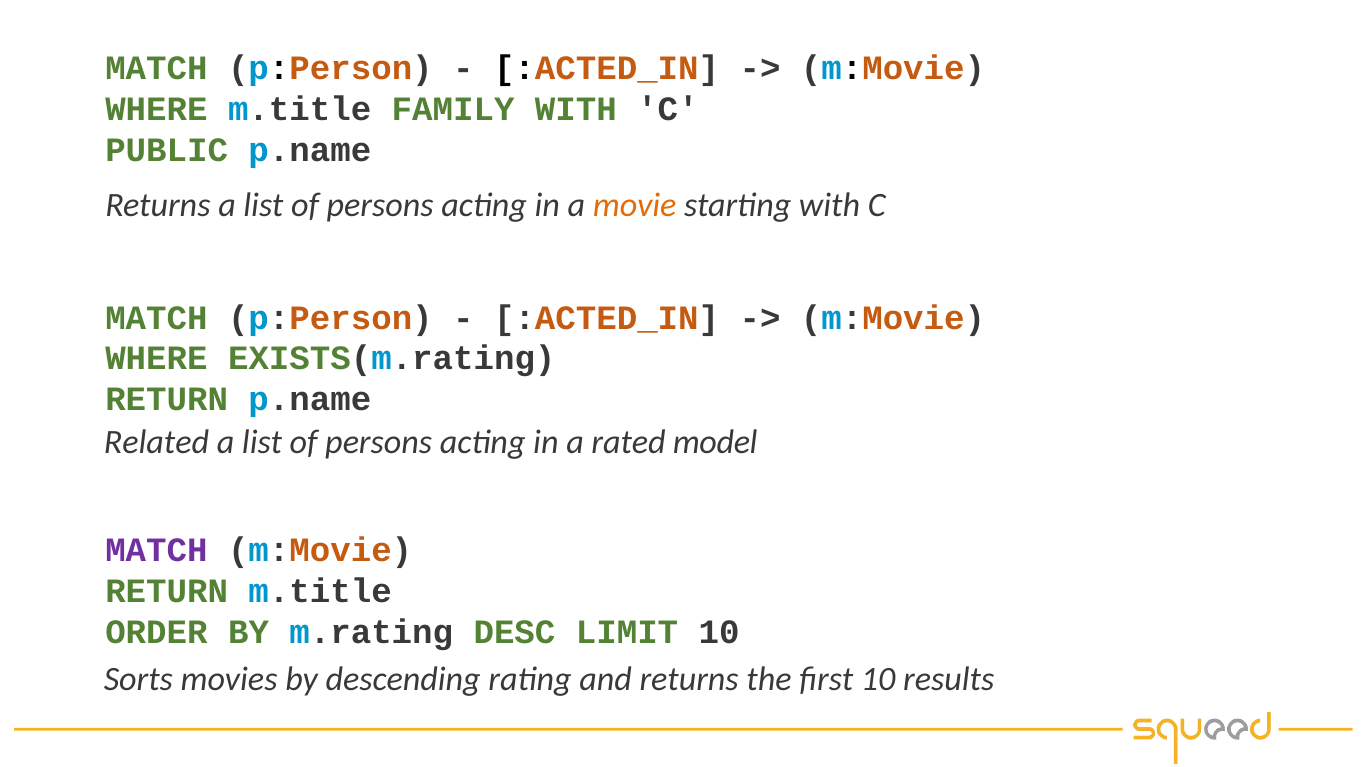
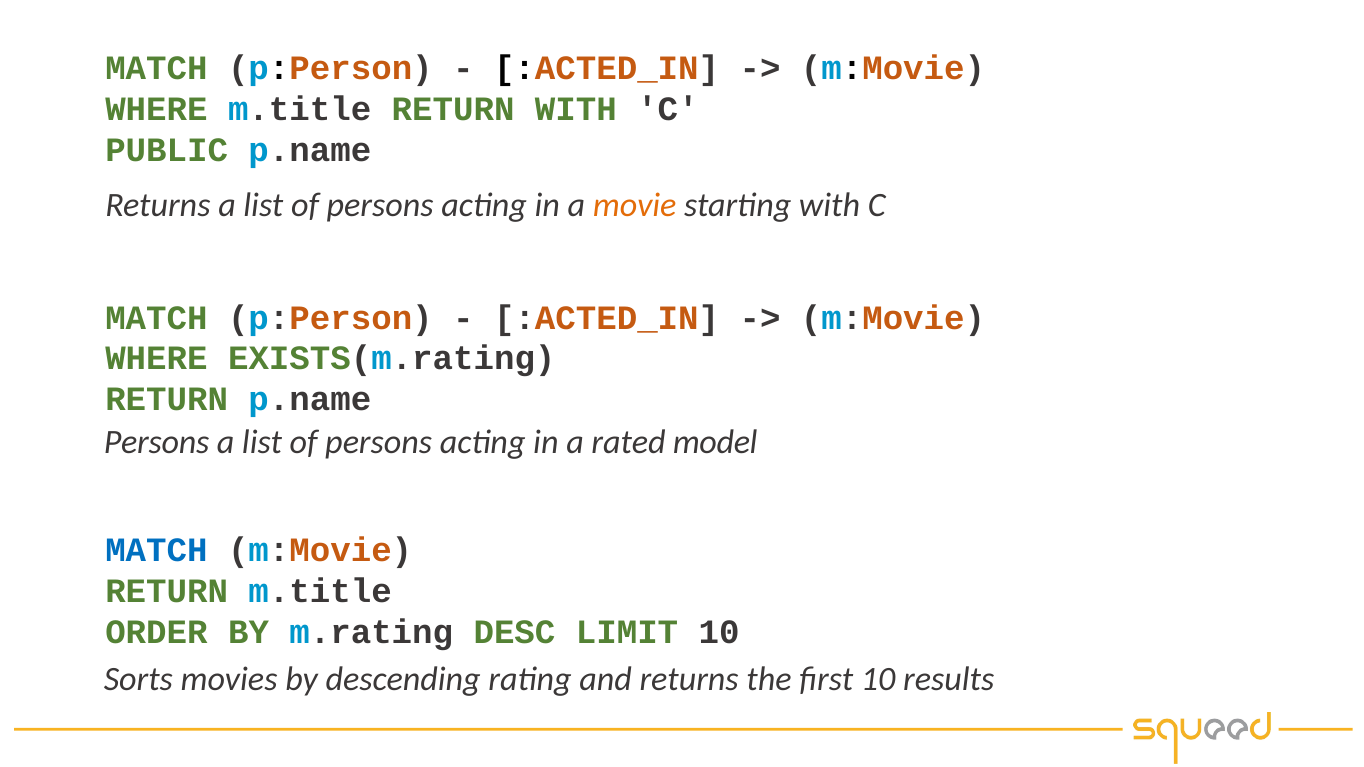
m.title FAMILY: FAMILY -> RETURN
Related at (156, 443): Related -> Persons
MATCH at (156, 551) colour: purple -> blue
